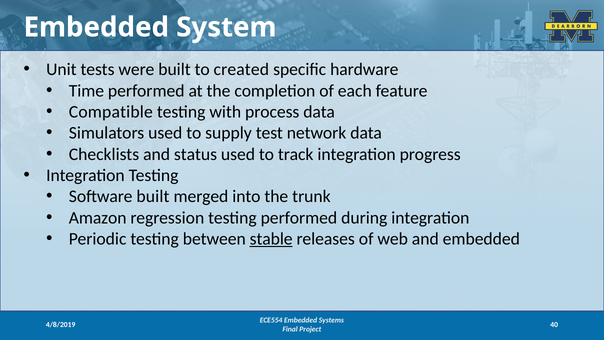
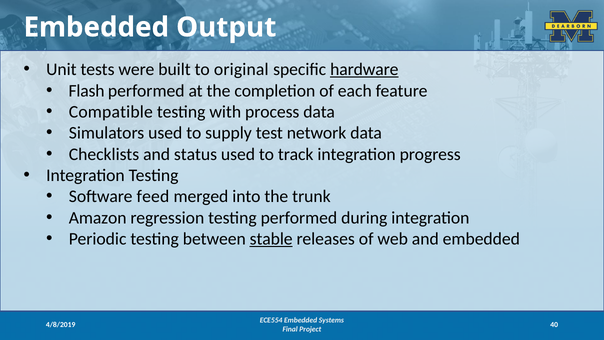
System: System -> Output
created: created -> original
hardware underline: none -> present
Time: Time -> Flash
Software built: built -> feed
